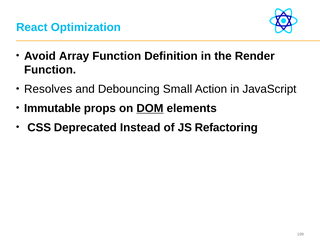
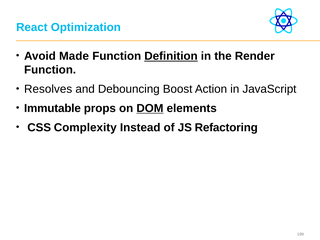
Array: Array -> Made
Definition underline: none -> present
Small: Small -> Boost
Deprecated: Deprecated -> Complexity
